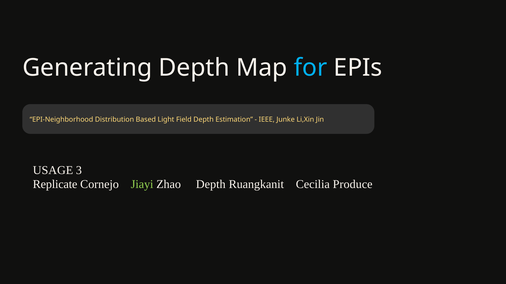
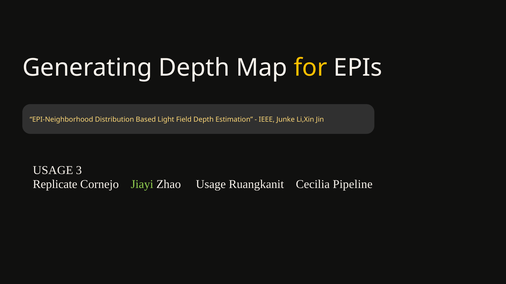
for colour: light blue -> yellow
Zhao Depth: Depth -> Usage
Produce: Produce -> Pipeline
